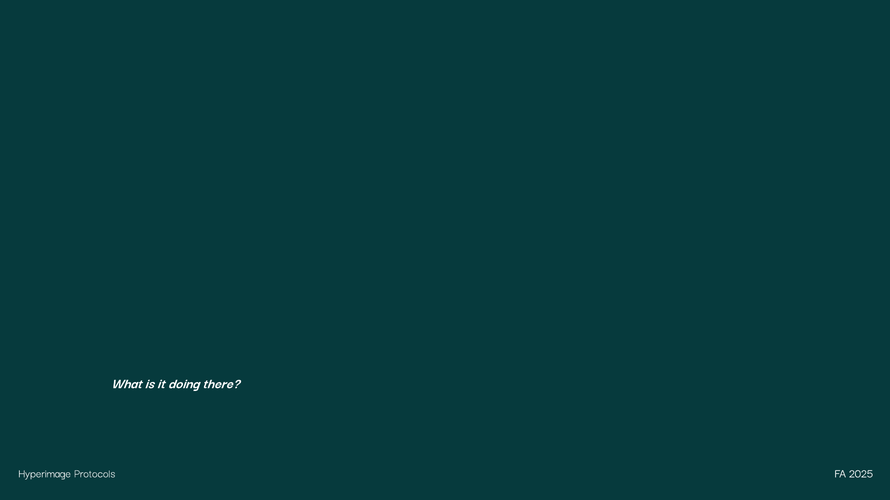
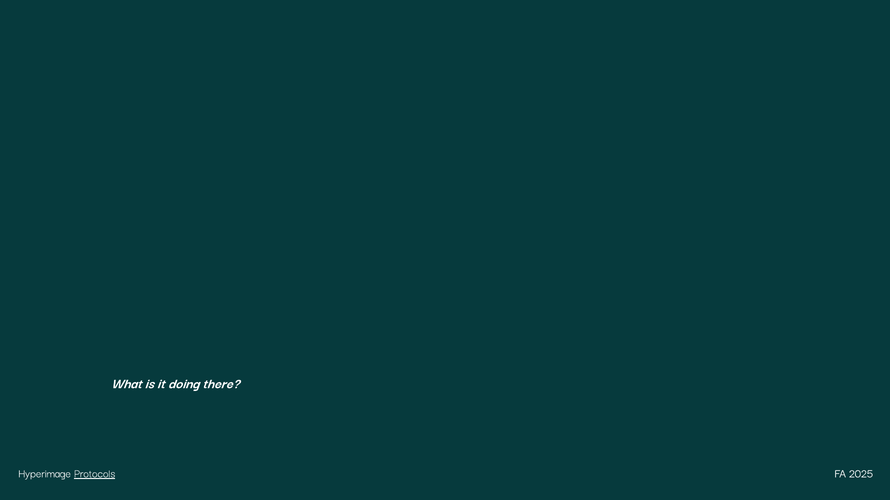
Protocols underline: none -> present
